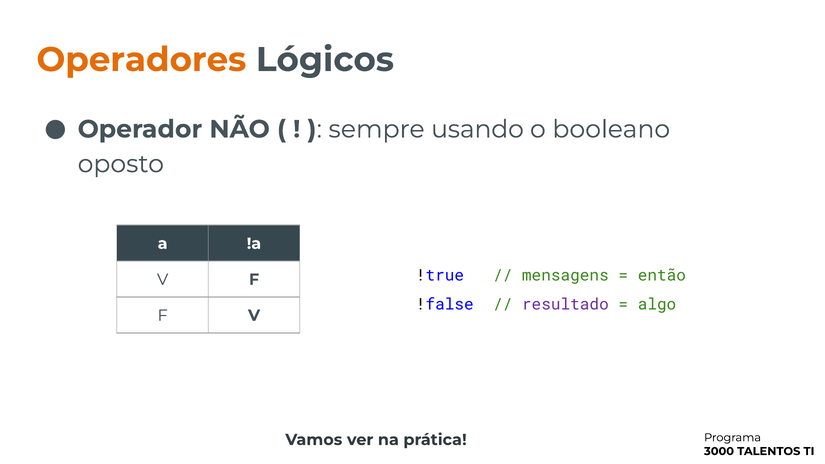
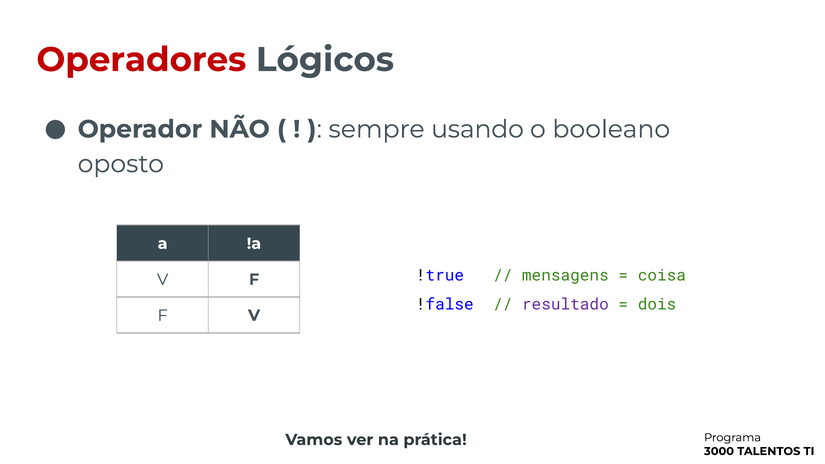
Operadores colour: orange -> red
então: então -> coisa
algo: algo -> dois
